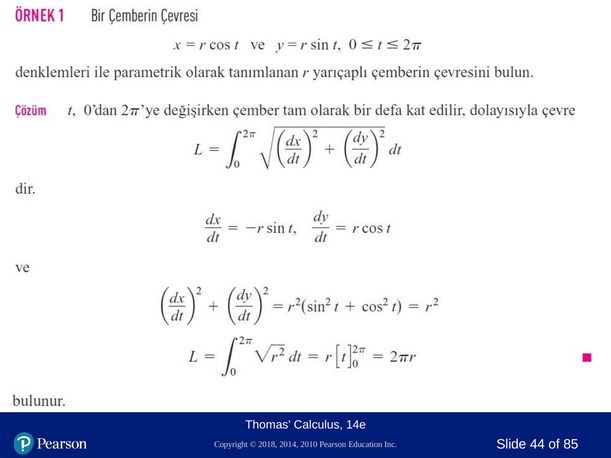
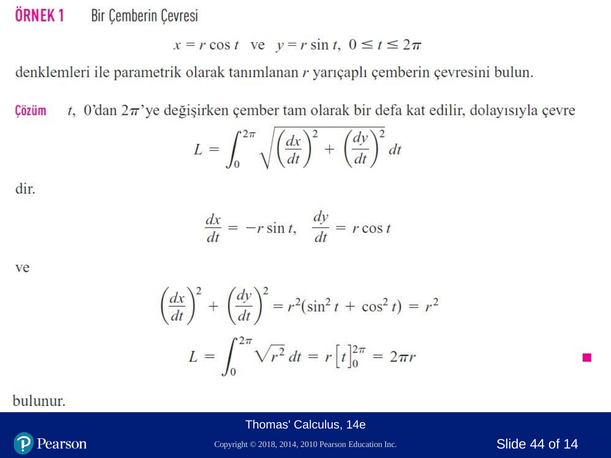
85: 85 -> 14
